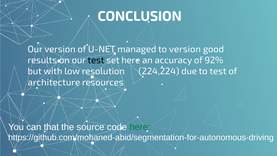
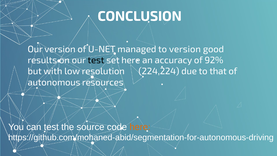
to test: test -> that
architecture: architecture -> autonomous
can that: that -> test
here at (140, 127) colour: green -> orange
